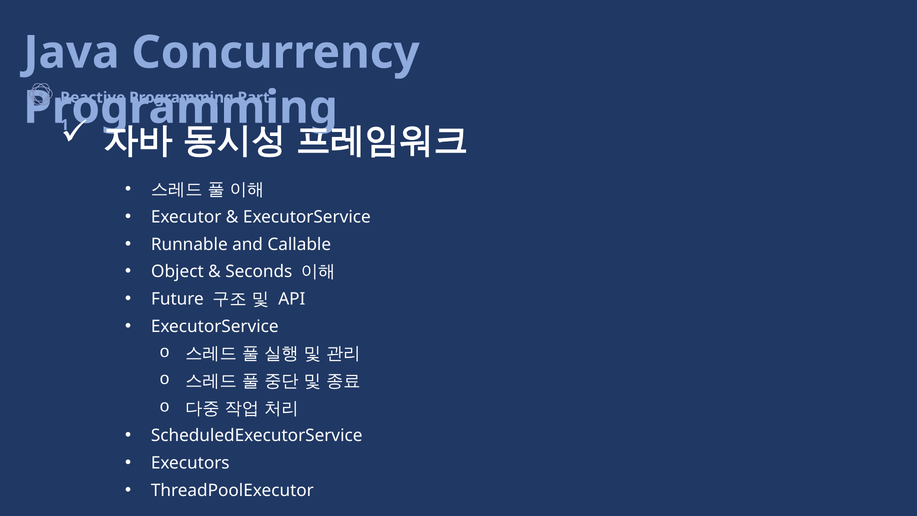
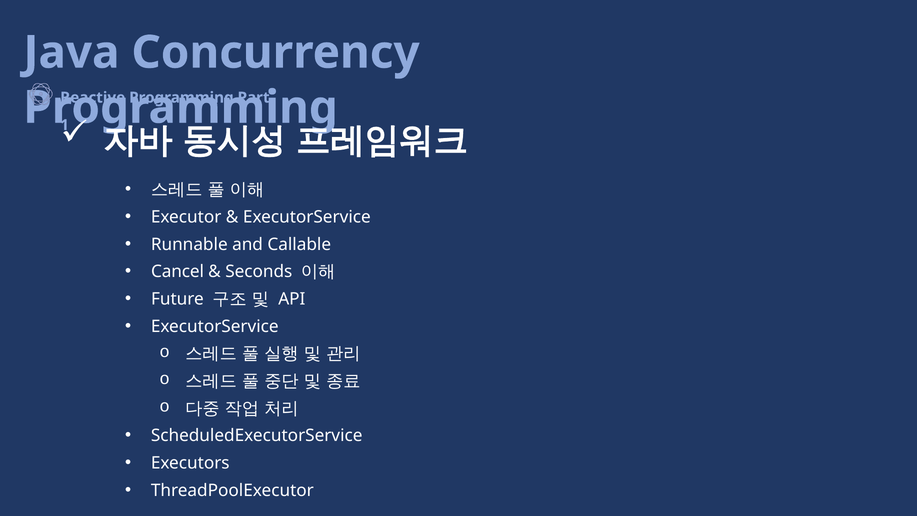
Object: Object -> Cancel
